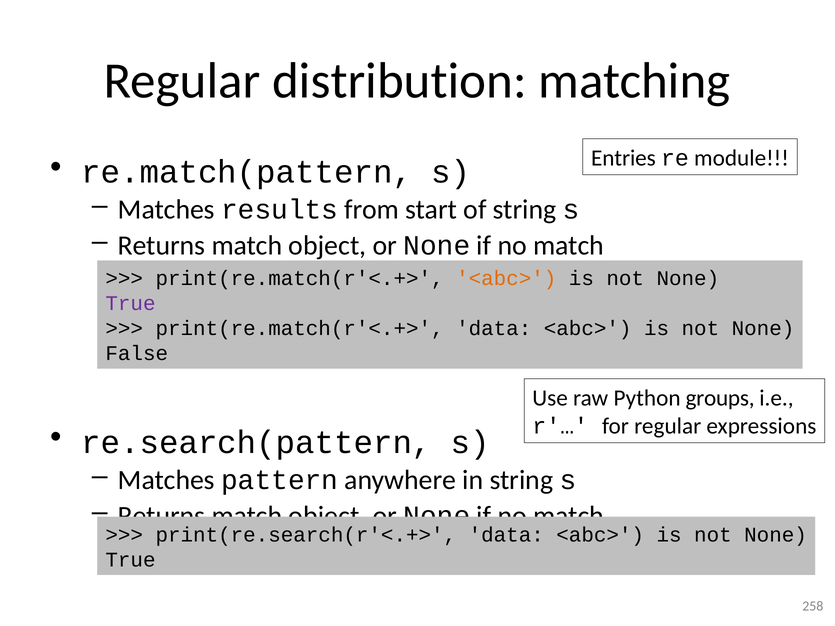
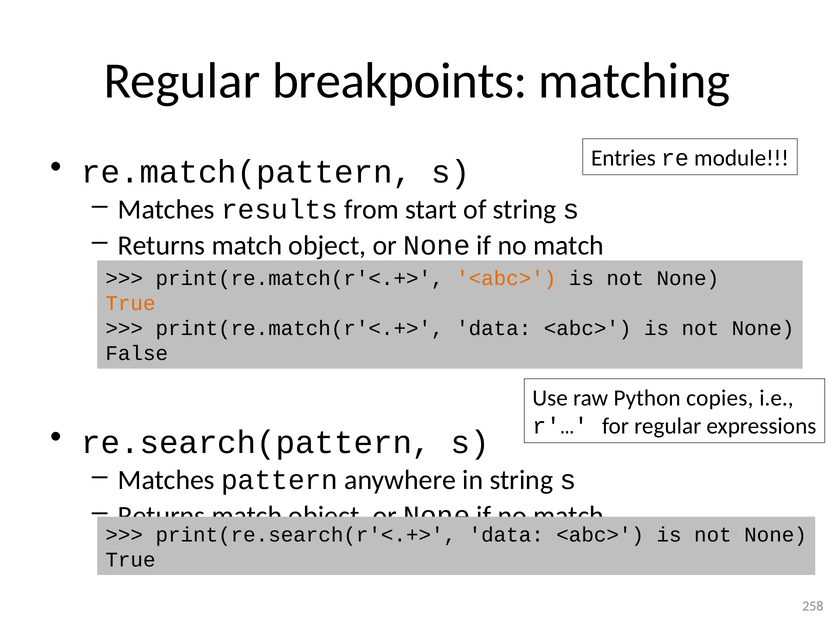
distribution: distribution -> breakpoints
True at (130, 304) colour: purple -> orange
groups: groups -> copies
